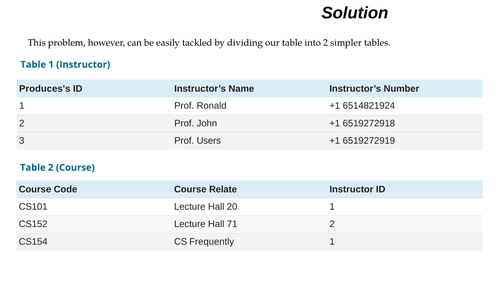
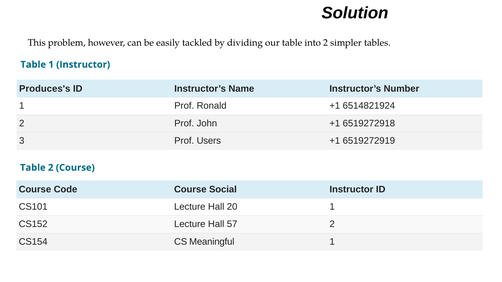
Relate: Relate -> Social
71: 71 -> 57
Frequently: Frequently -> Meaningful
